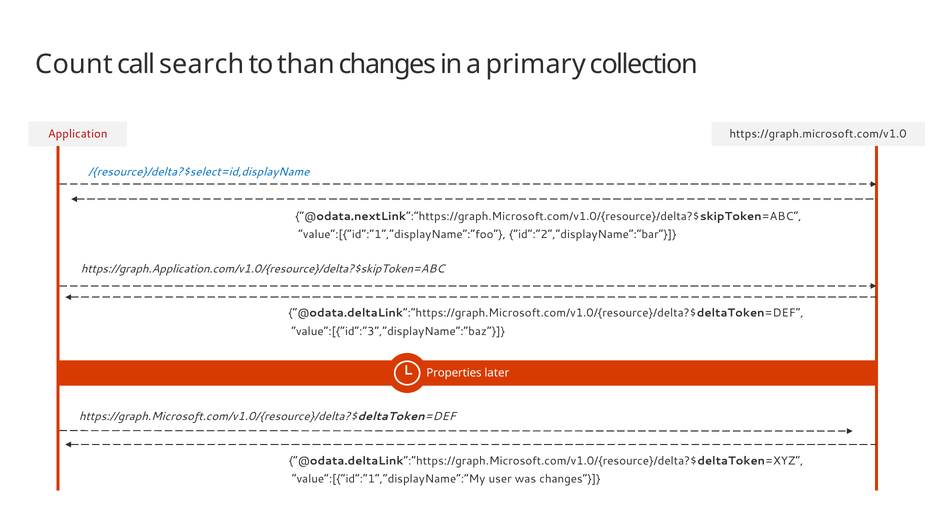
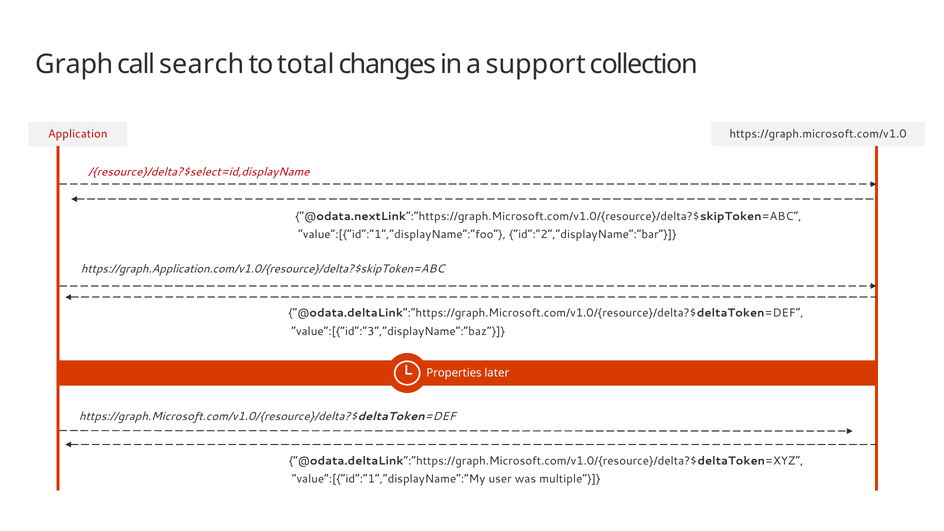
Count: Count -> Graph
than: than -> total
primary: primary -> support
/{resource}/delta?$select=id,displayName colour: blue -> red
was changes: changes -> multiple
